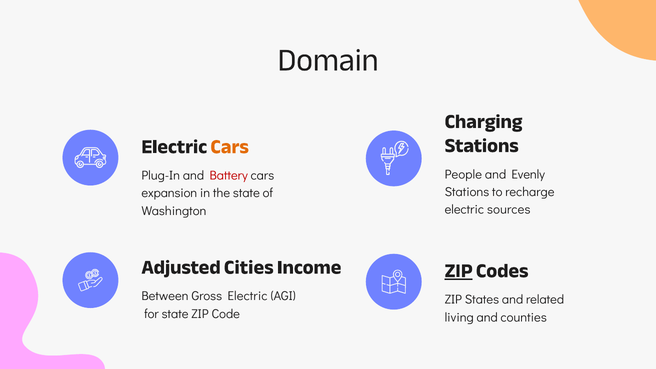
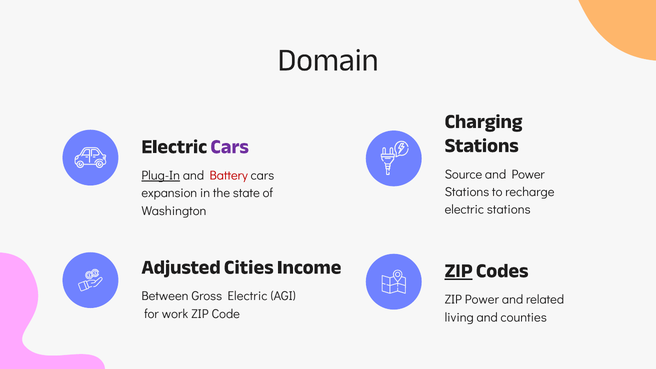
Cars at (230, 147) colour: orange -> purple
People: People -> Source
and Evenly: Evenly -> Power
Plug-In underline: none -> present
electric sources: sources -> stations
ZIP States: States -> Power
for state: state -> work
